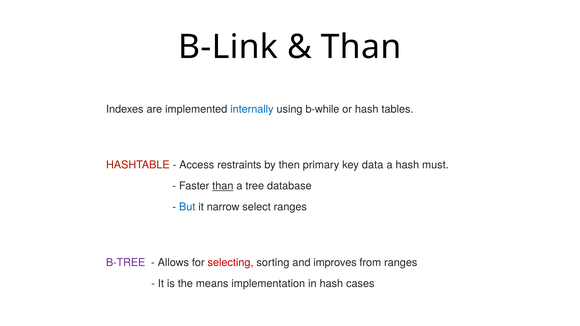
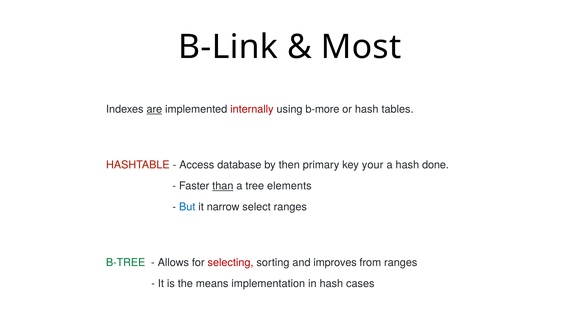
Than at (361, 47): Than -> Most
are underline: none -> present
internally colour: blue -> red
b-while: b-while -> b-more
restraints: restraints -> database
data: data -> your
must: must -> done
database: database -> elements
B-TREE colour: purple -> green
